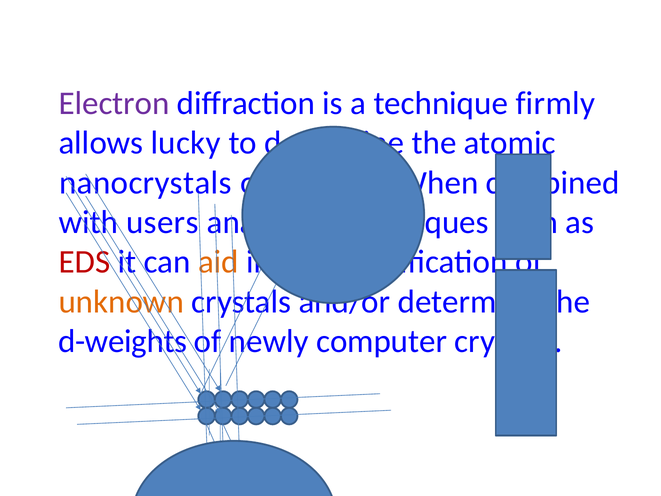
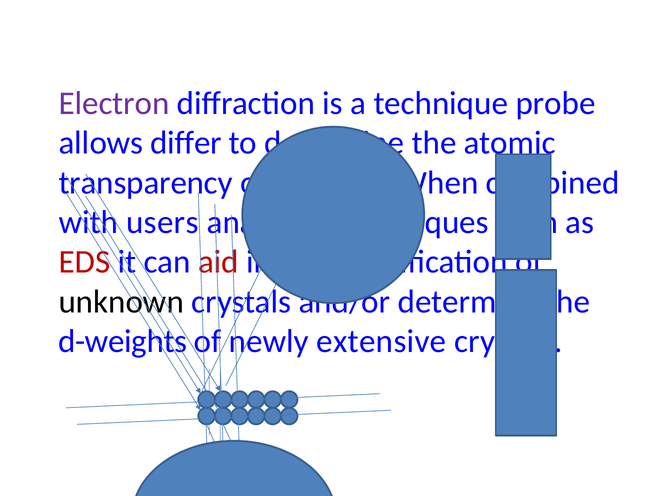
firmly: firmly -> probe
lucky: lucky -> differ
nanocrystals: nanocrystals -> transparency
aid colour: orange -> red
unknown colour: orange -> black
computer: computer -> extensive
